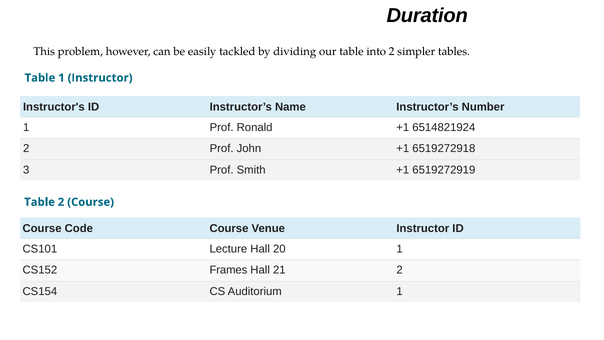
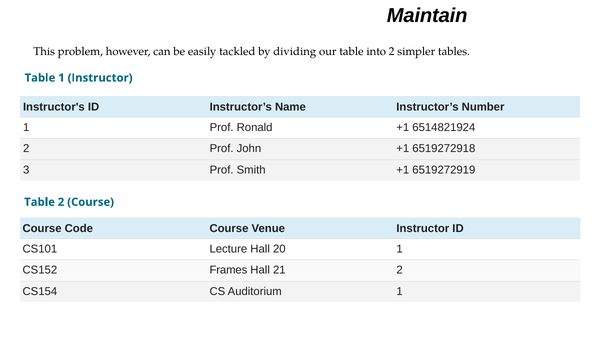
Duration: Duration -> Maintain
